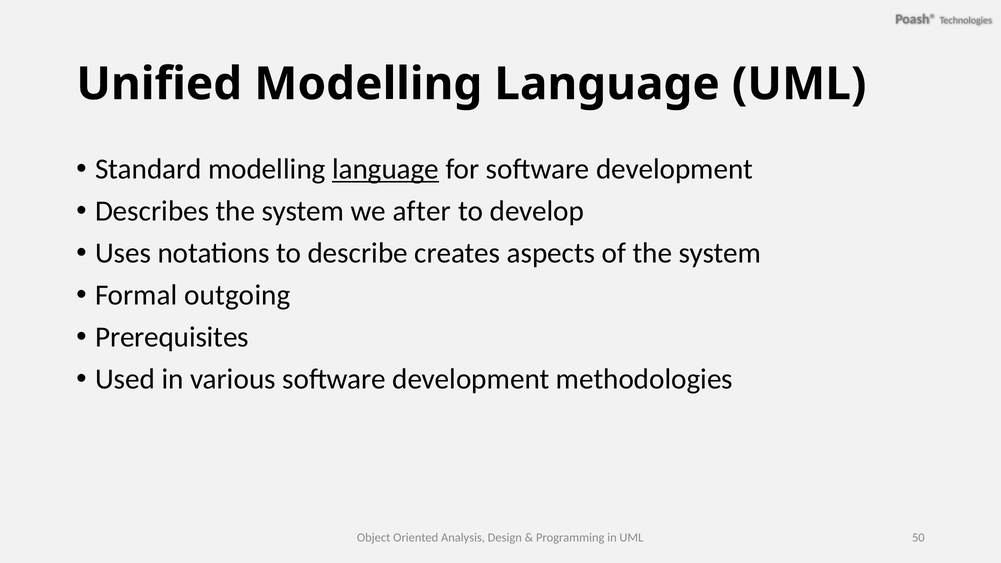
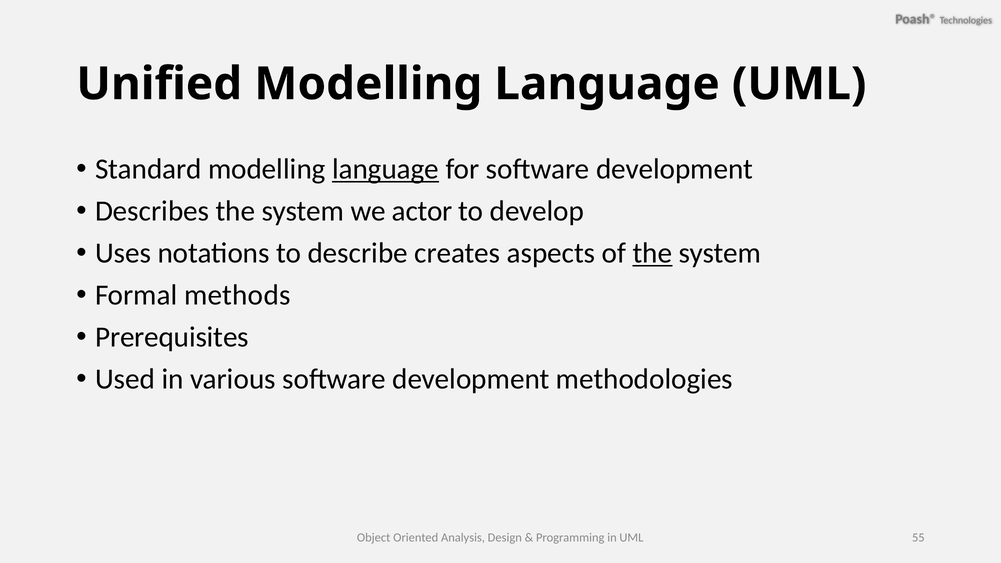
after: after -> actor
the at (653, 253) underline: none -> present
outgoing: outgoing -> methods
50: 50 -> 55
